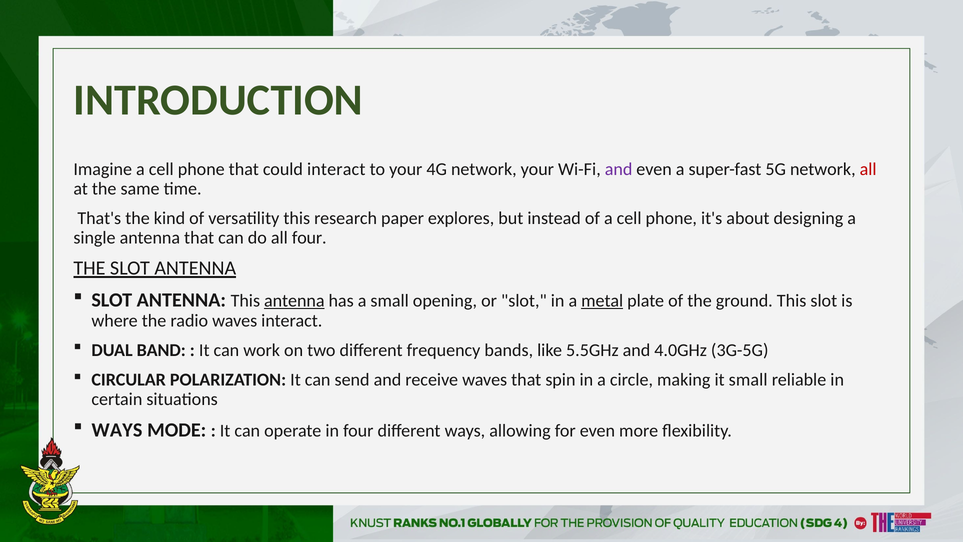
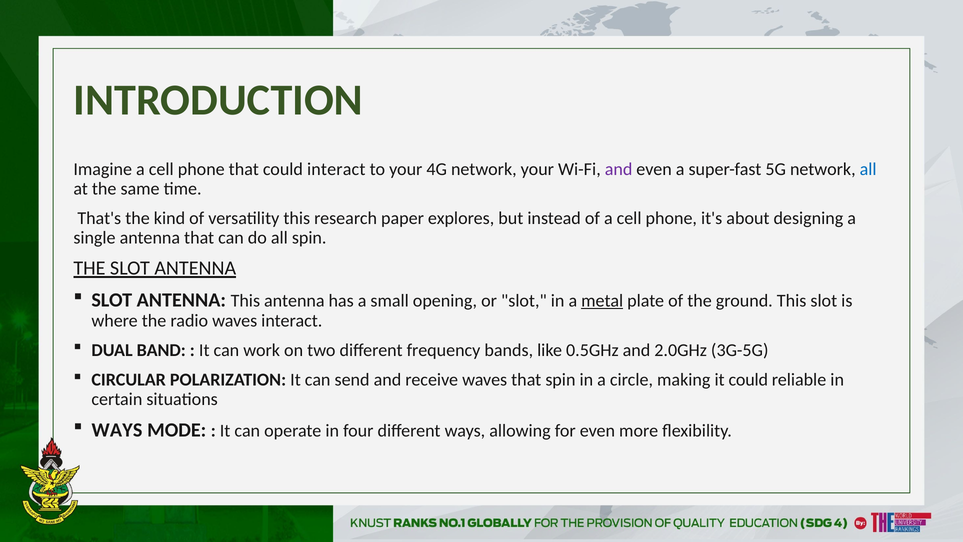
all at (868, 169) colour: red -> blue
all four: four -> spin
antenna at (294, 300) underline: present -> none
5.5GHz: 5.5GHz -> 0.5GHz
4.0GHz: 4.0GHz -> 2.0GHz
it small: small -> could
